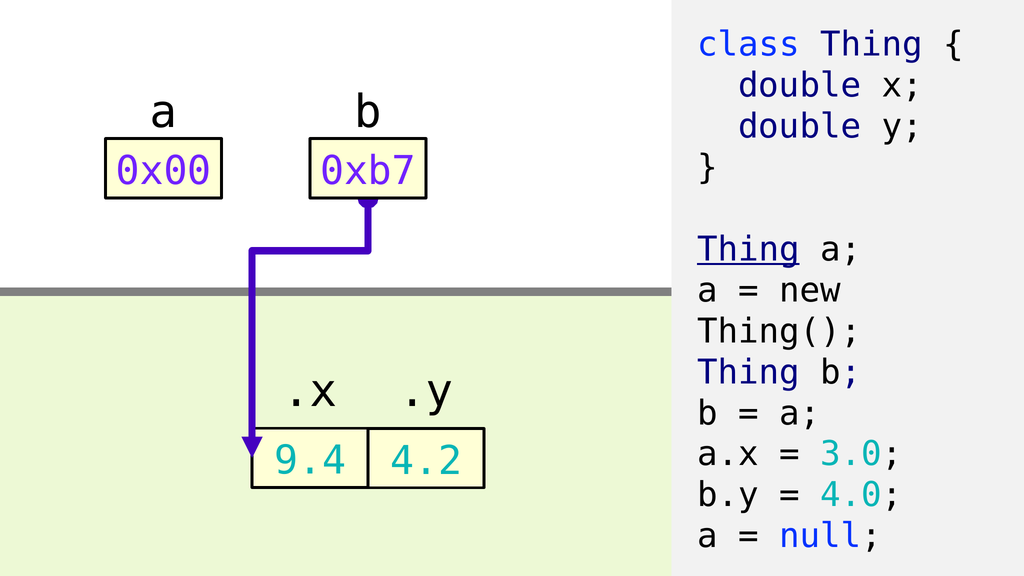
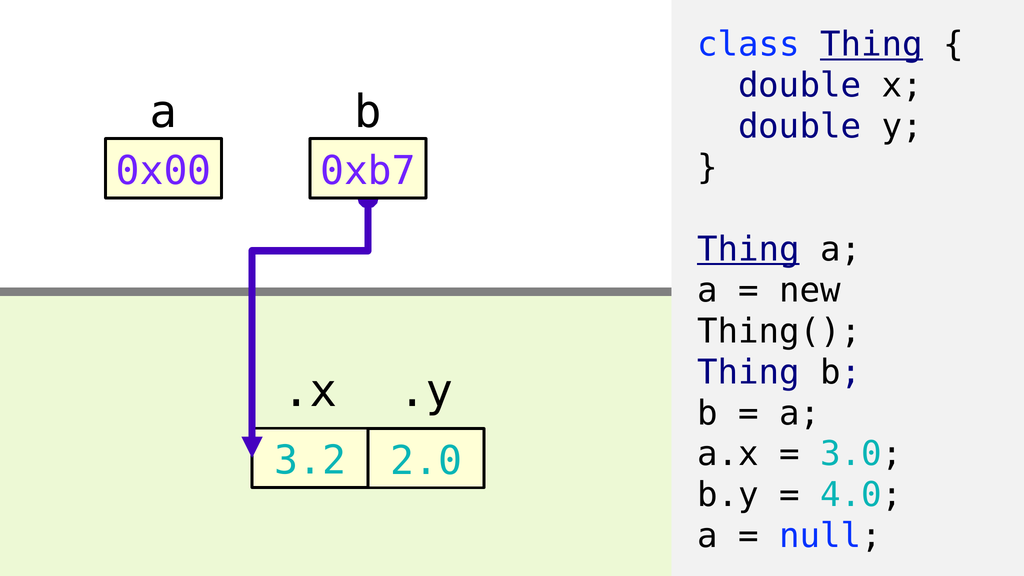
Thing at (872, 45) underline: none -> present
9.4: 9.4 -> 3.2
4.2: 4.2 -> 2.0
